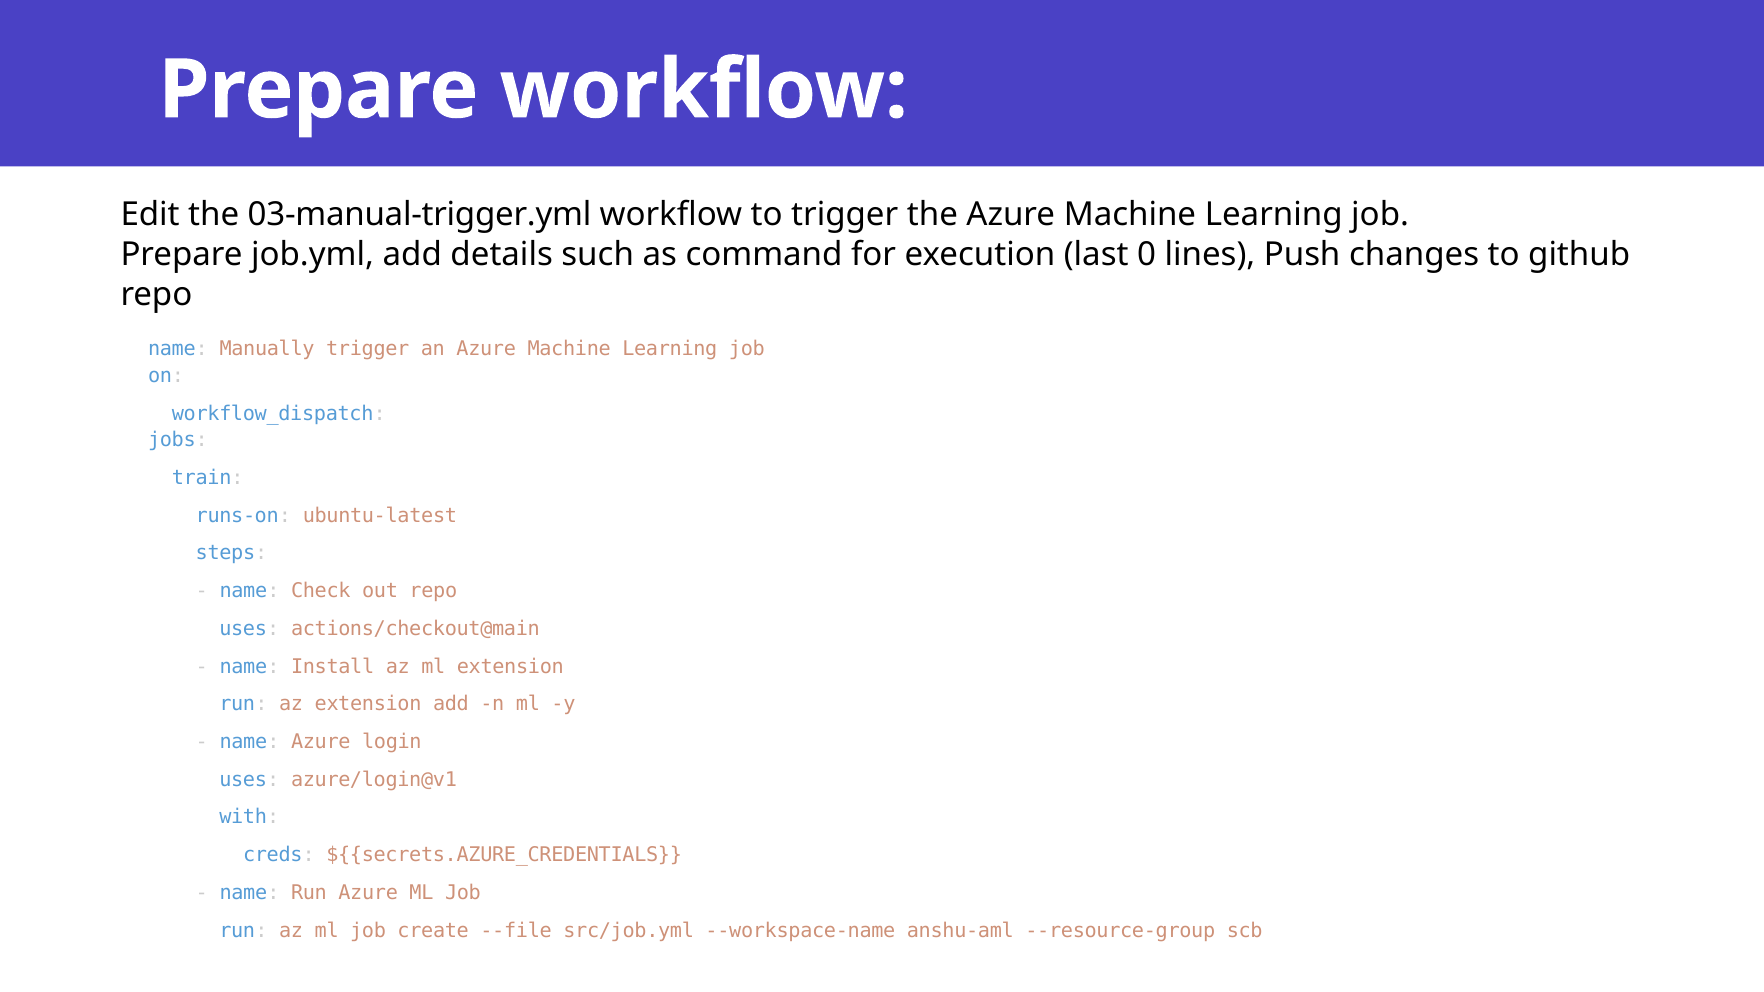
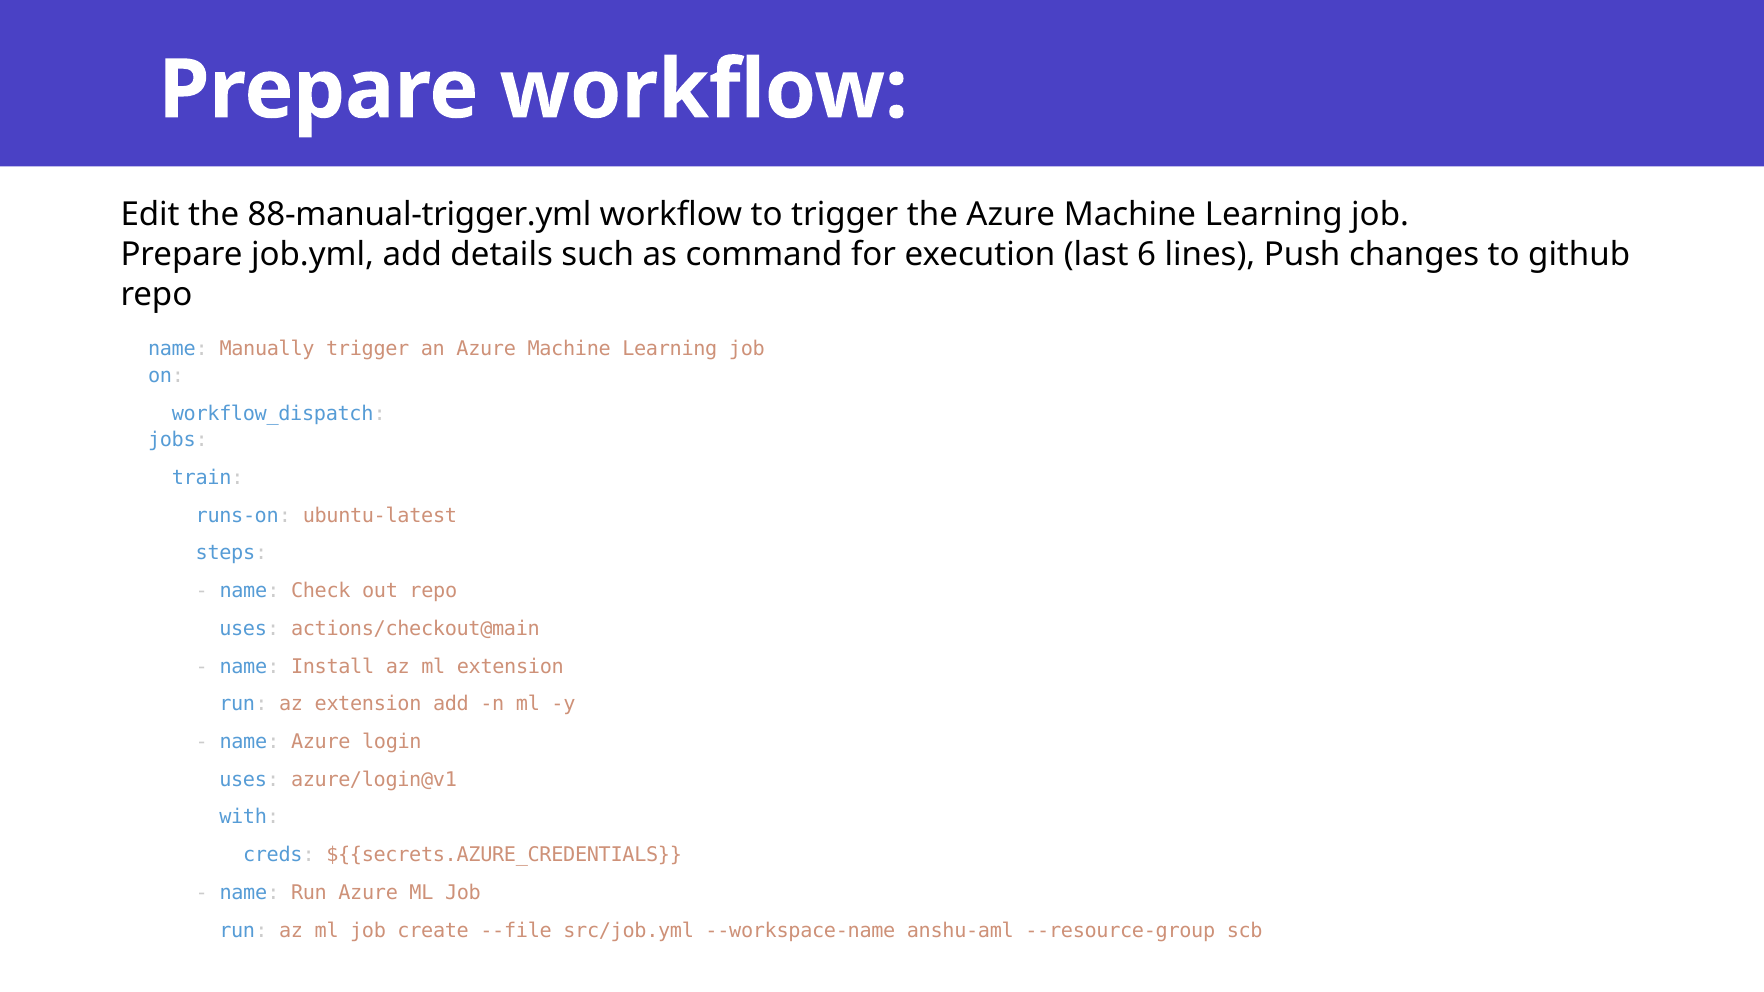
03-manual-trigger.yml: 03-manual-trigger.yml -> 88-manual-trigger.yml
0: 0 -> 6
